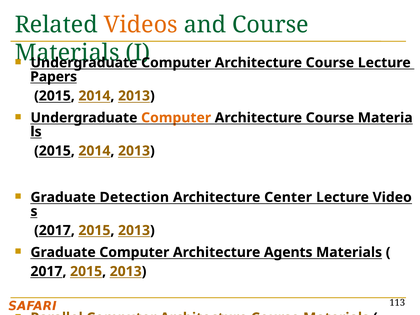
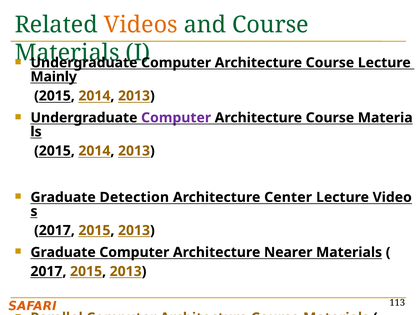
Papers: Papers -> Mainly
Computer at (176, 118) colour: orange -> purple
Agents: Agents -> Nearer
